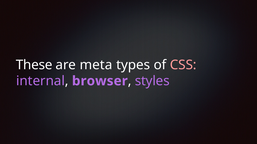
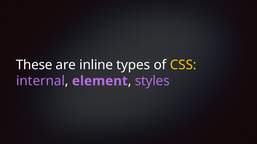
meta: meta -> inline
CSS colour: pink -> yellow
browser: browser -> element
